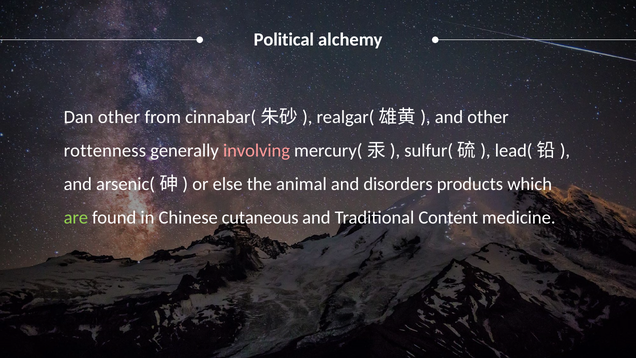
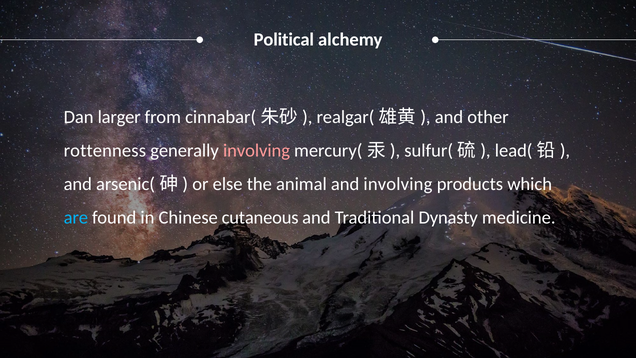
Dan other: other -> larger
and disorders: disorders -> involving
are colour: light green -> light blue
Content: Content -> Dynasty
